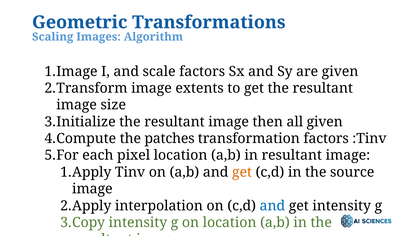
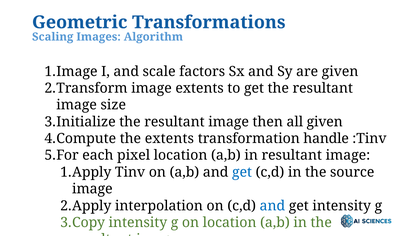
the patches: patches -> extents
transformation factors: factors -> handle
get at (242, 172) colour: orange -> blue
